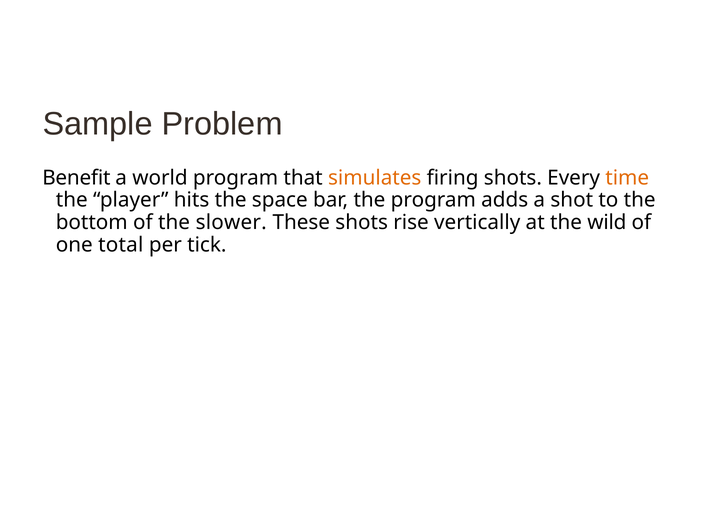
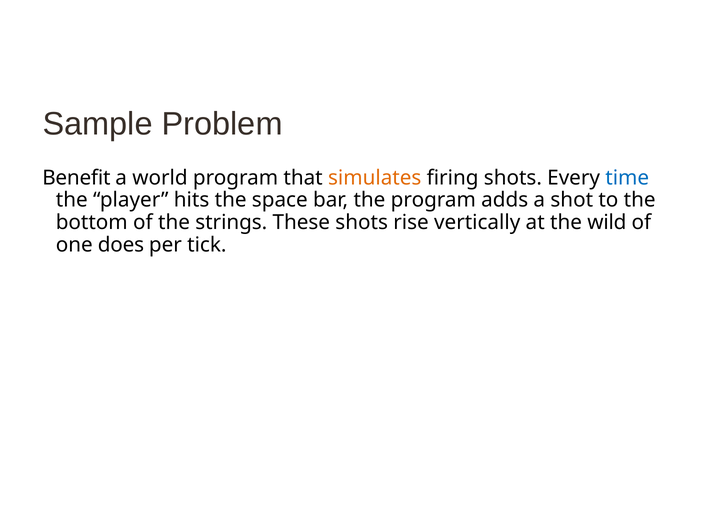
time colour: orange -> blue
slower: slower -> strings
total: total -> does
